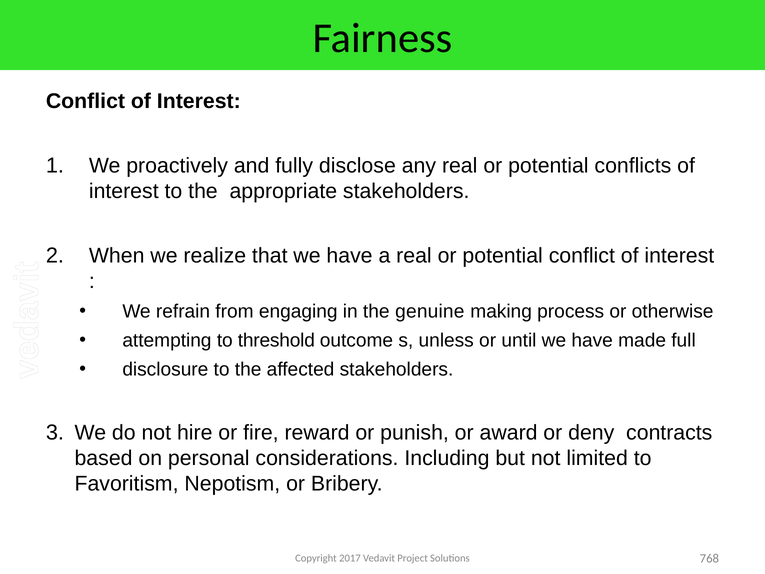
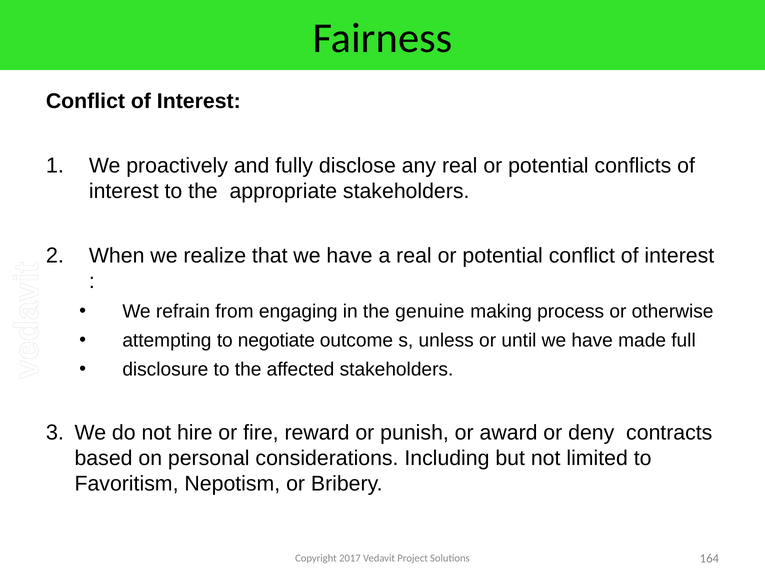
threshold: threshold -> negotiate
768: 768 -> 164
